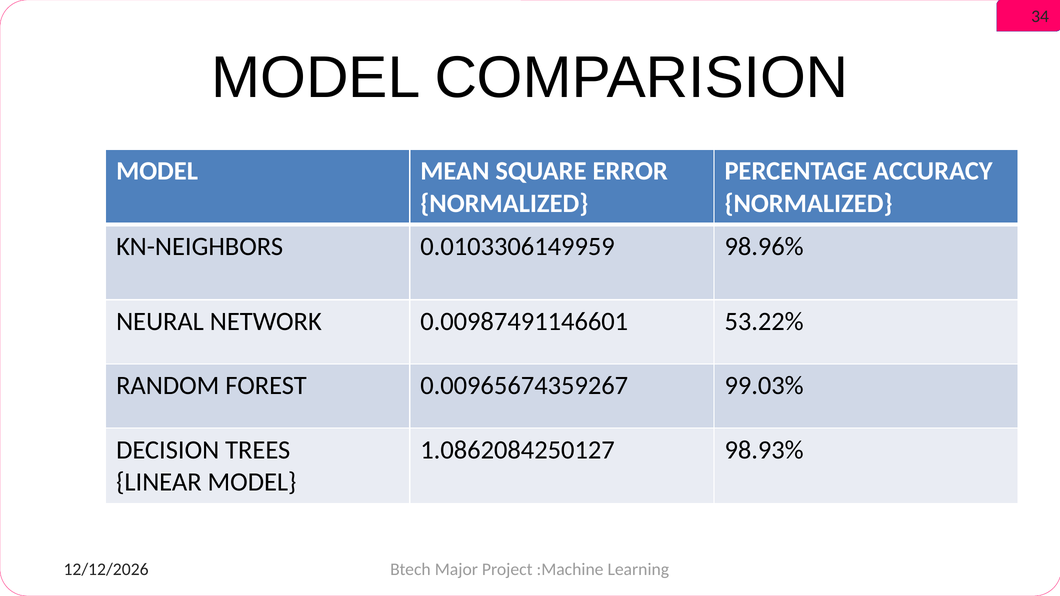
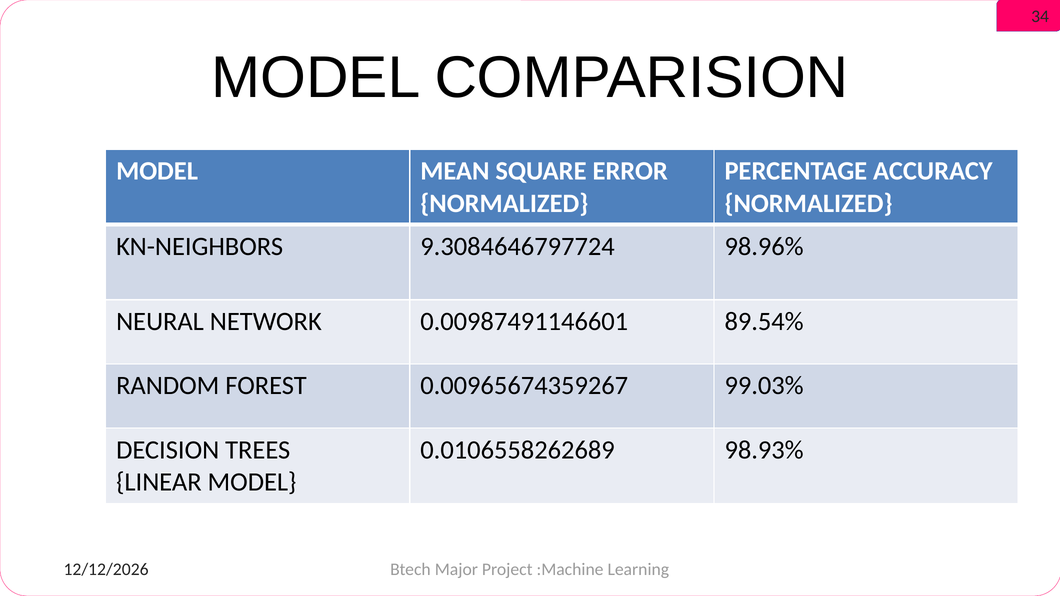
0.0103306149959: 0.0103306149959 -> 9.3084646797724
53.22%: 53.22% -> 89.54%
1.0862084250127: 1.0862084250127 -> 0.0106558262689
